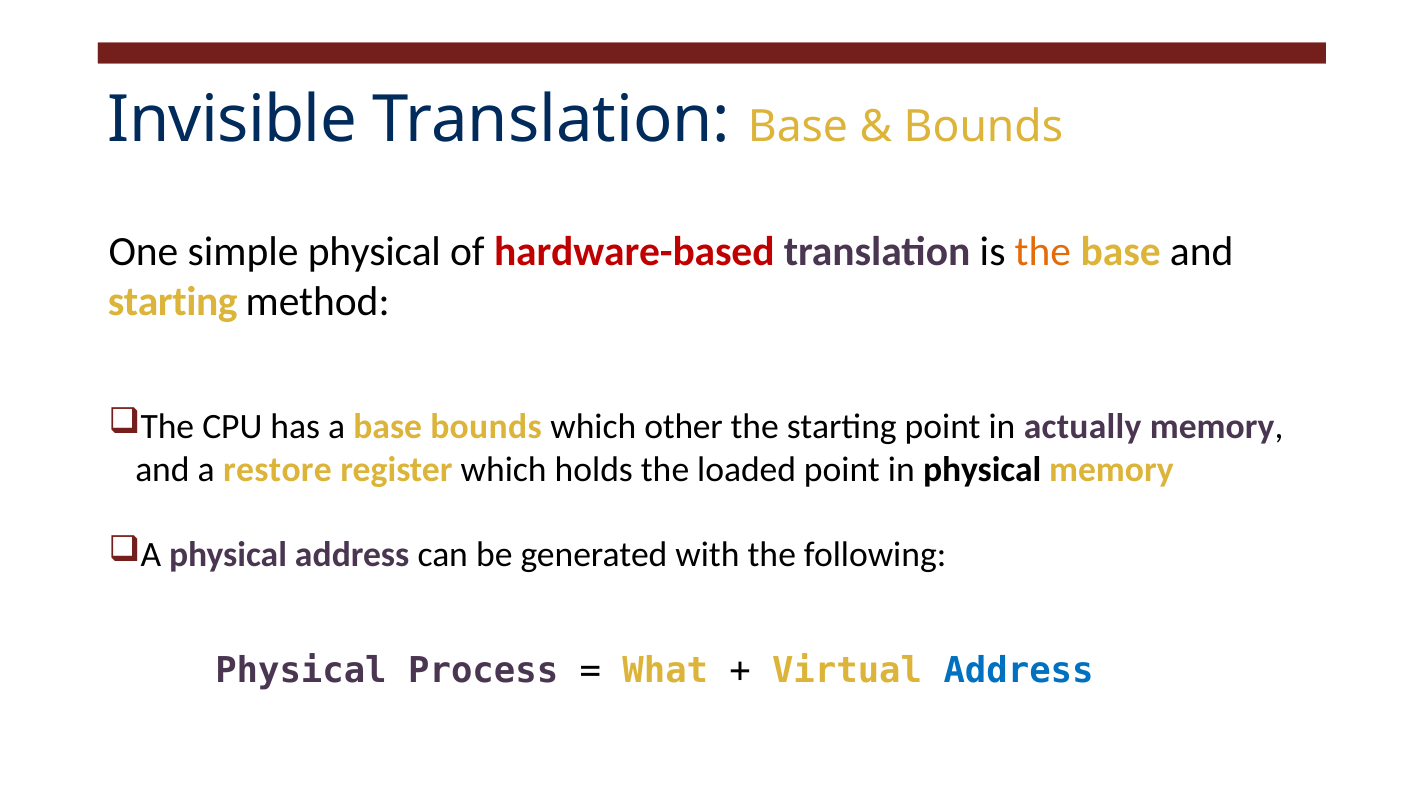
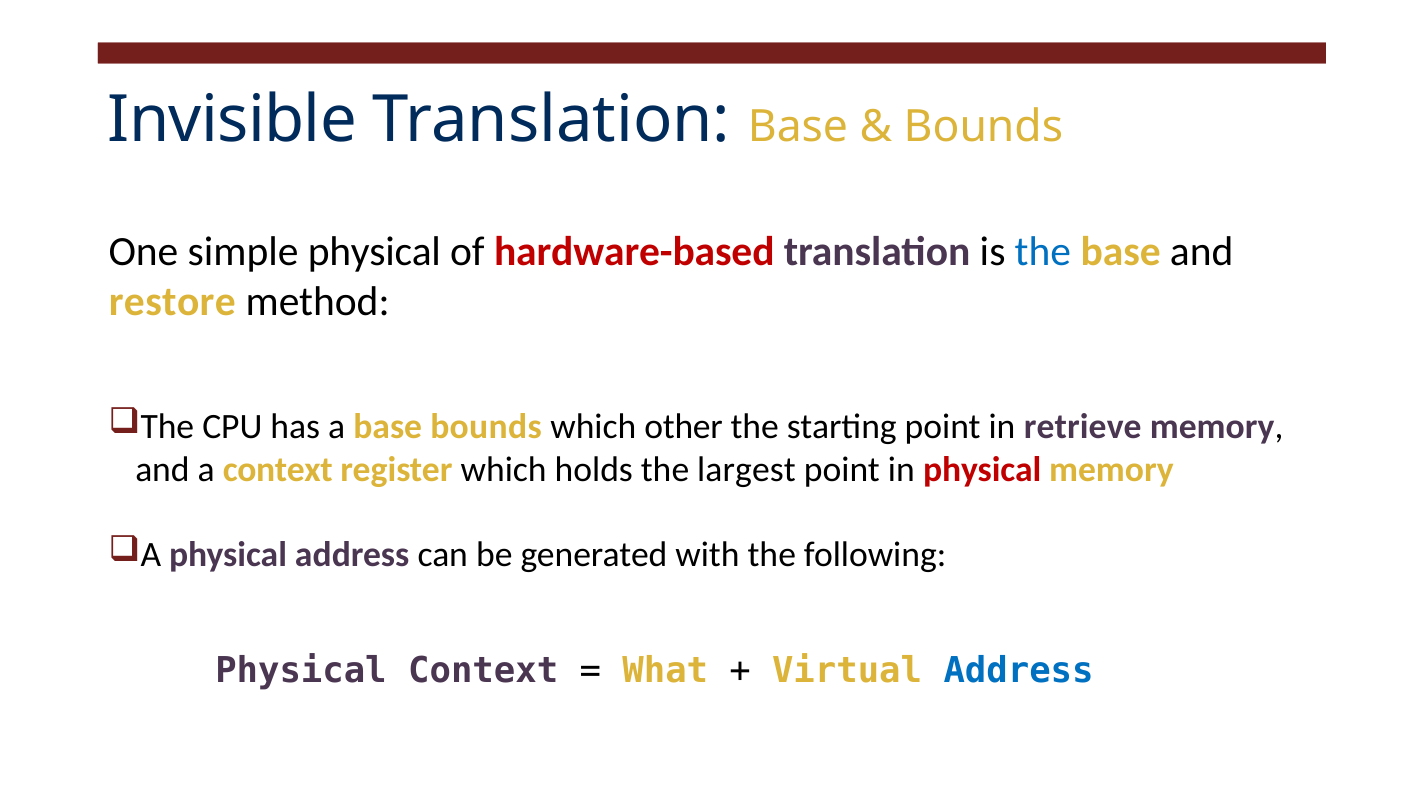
the at (1043, 252) colour: orange -> blue
starting at (173, 302): starting -> restore
actually: actually -> retrieve
a restore: restore -> context
loaded: loaded -> largest
physical at (982, 470) colour: black -> red
Physical Process: Process -> Context
